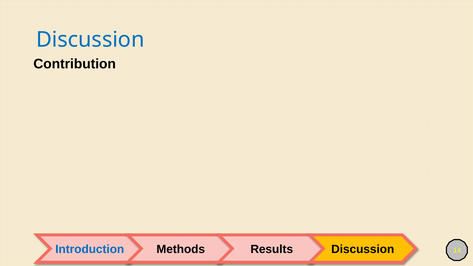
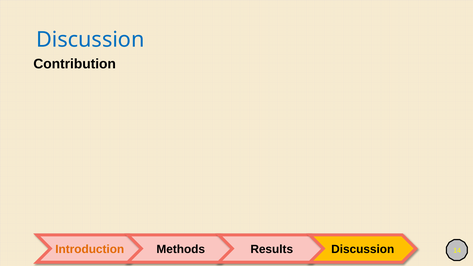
Introduction colour: blue -> orange
